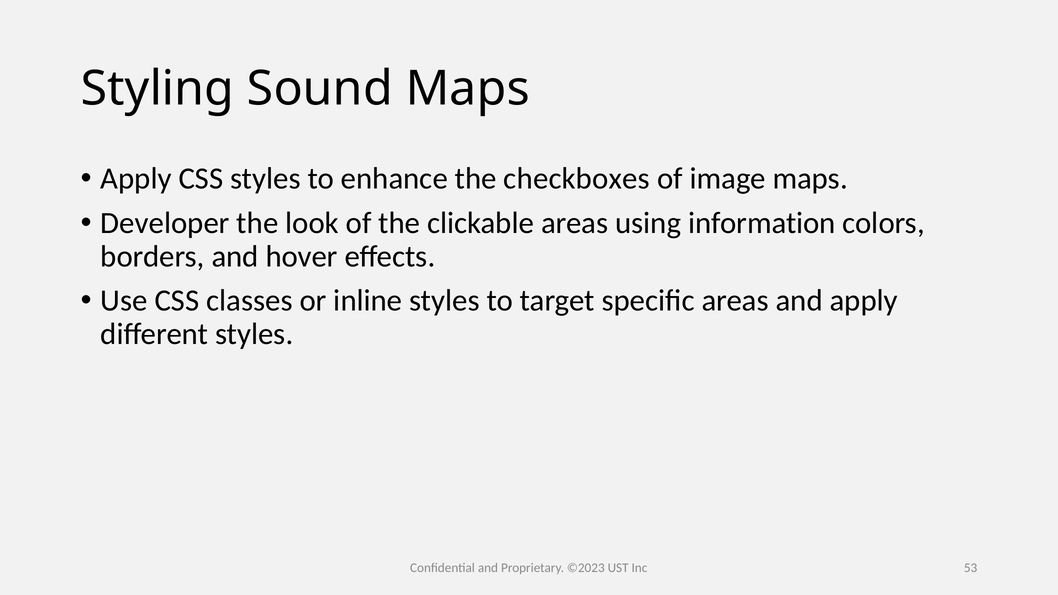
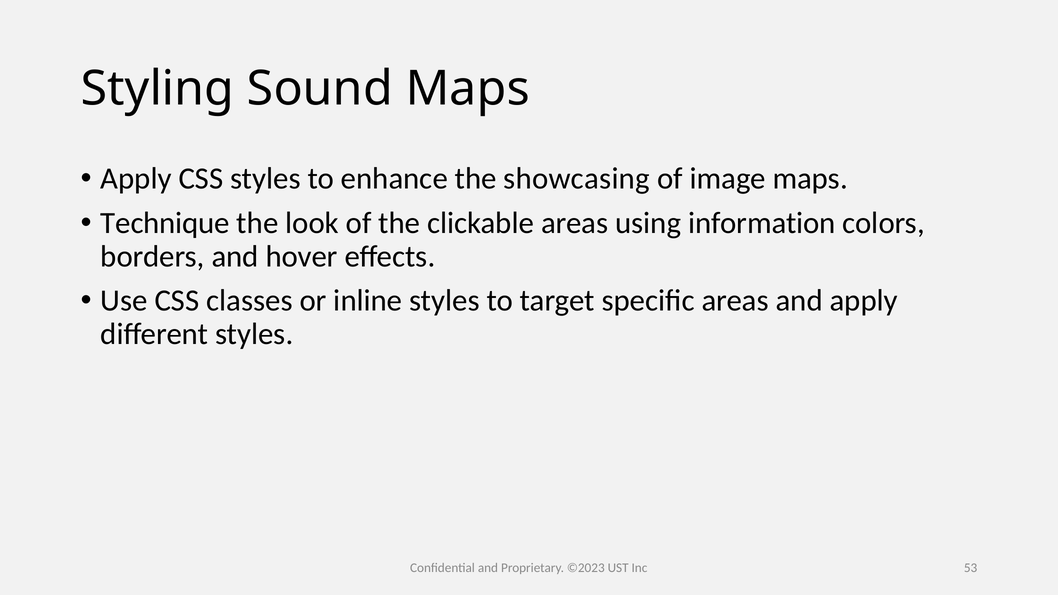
checkboxes: checkboxes -> showcasing
Developer: Developer -> Technique
